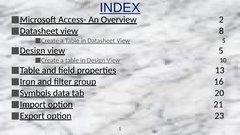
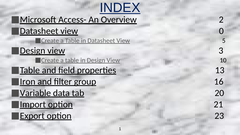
8: 8 -> 0
Design view 5: 5 -> 3
Symbols: Symbols -> Variable
